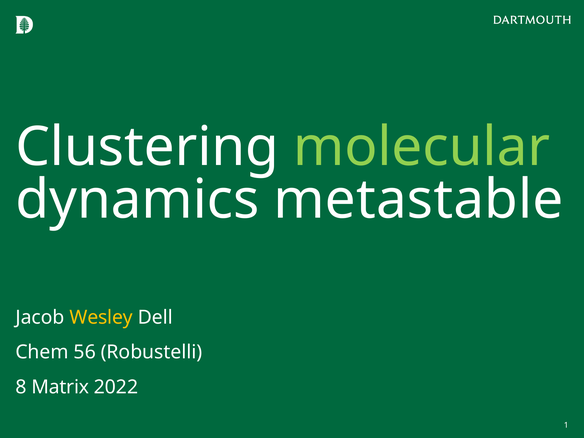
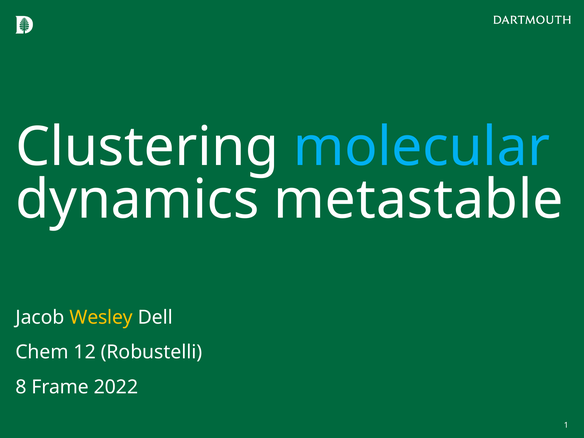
molecular colour: light green -> light blue
56: 56 -> 12
Matrix: Matrix -> Frame
